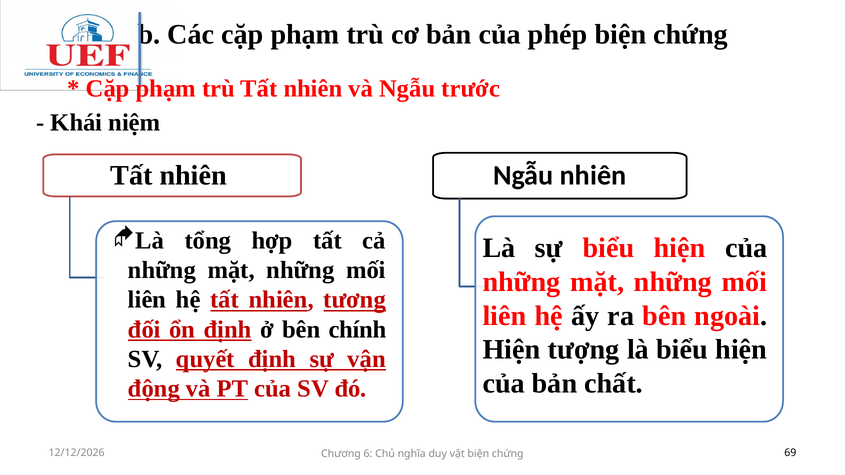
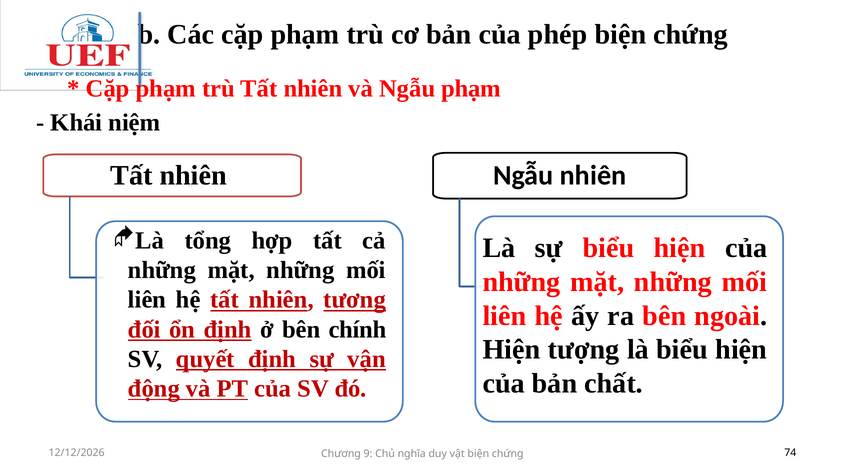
Ngẫu trước: trước -> phạm
6: 6 -> 9
69: 69 -> 74
